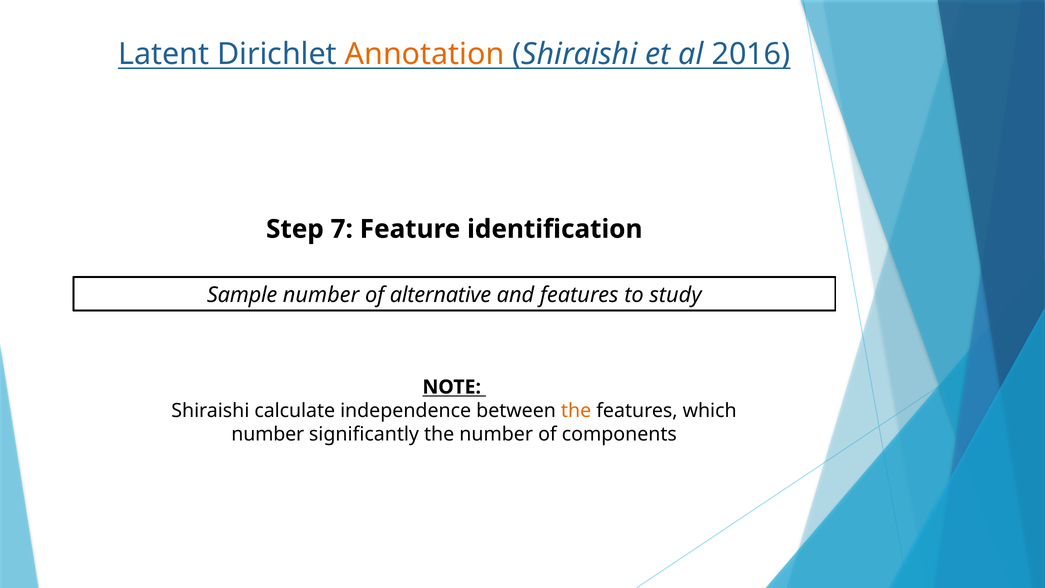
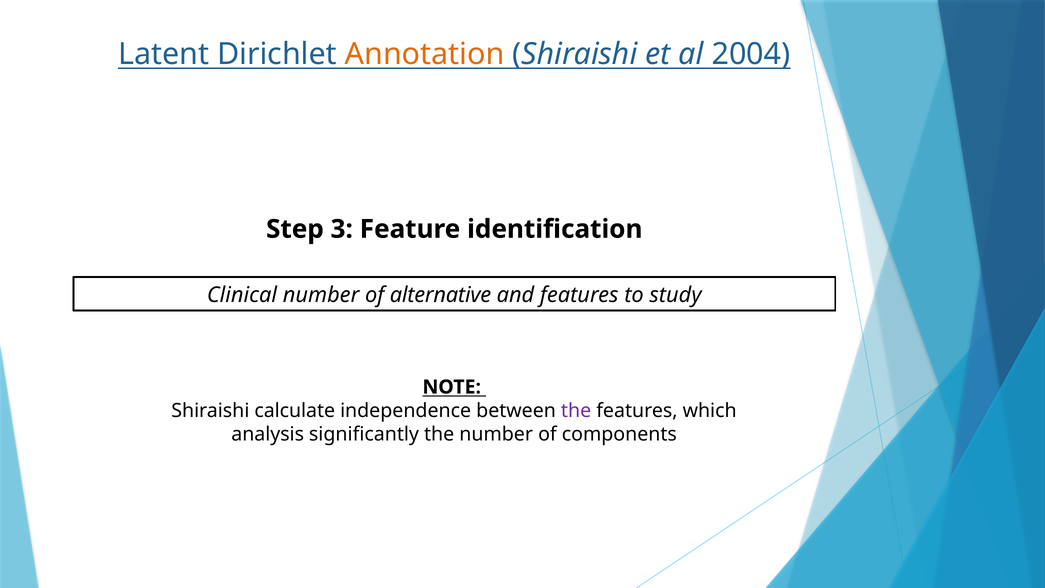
2016: 2016 -> 2004
7: 7 -> 3
Sample: Sample -> Clinical
the at (576, 410) colour: orange -> purple
number at (268, 434): number -> analysis
